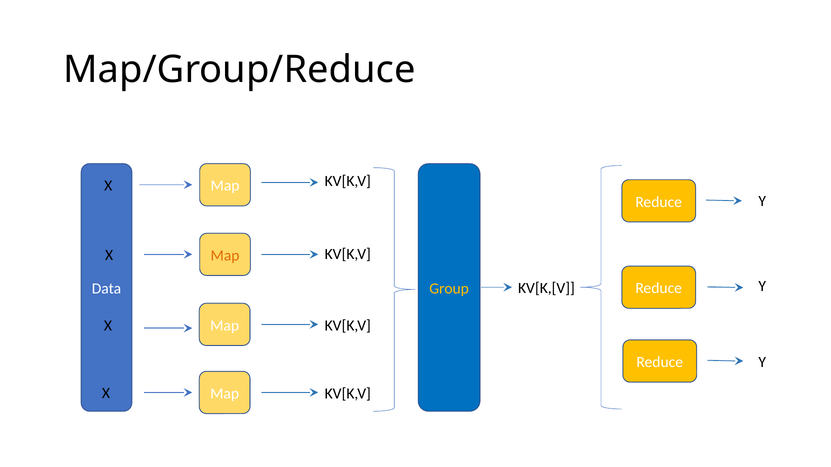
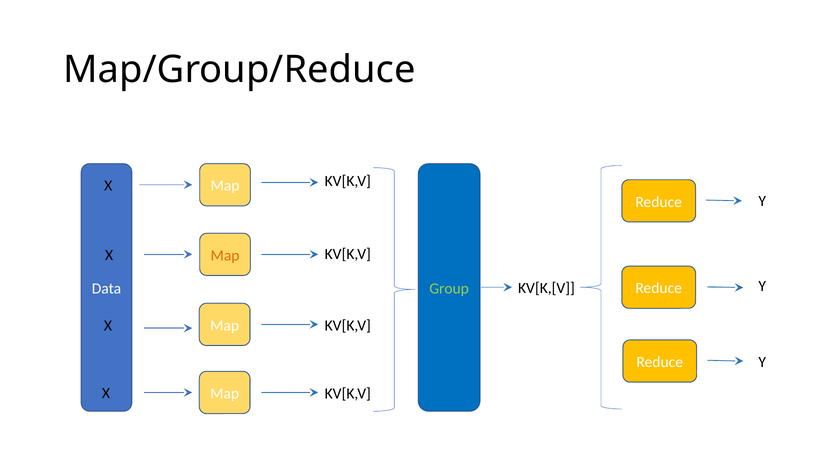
Group colour: yellow -> light green
